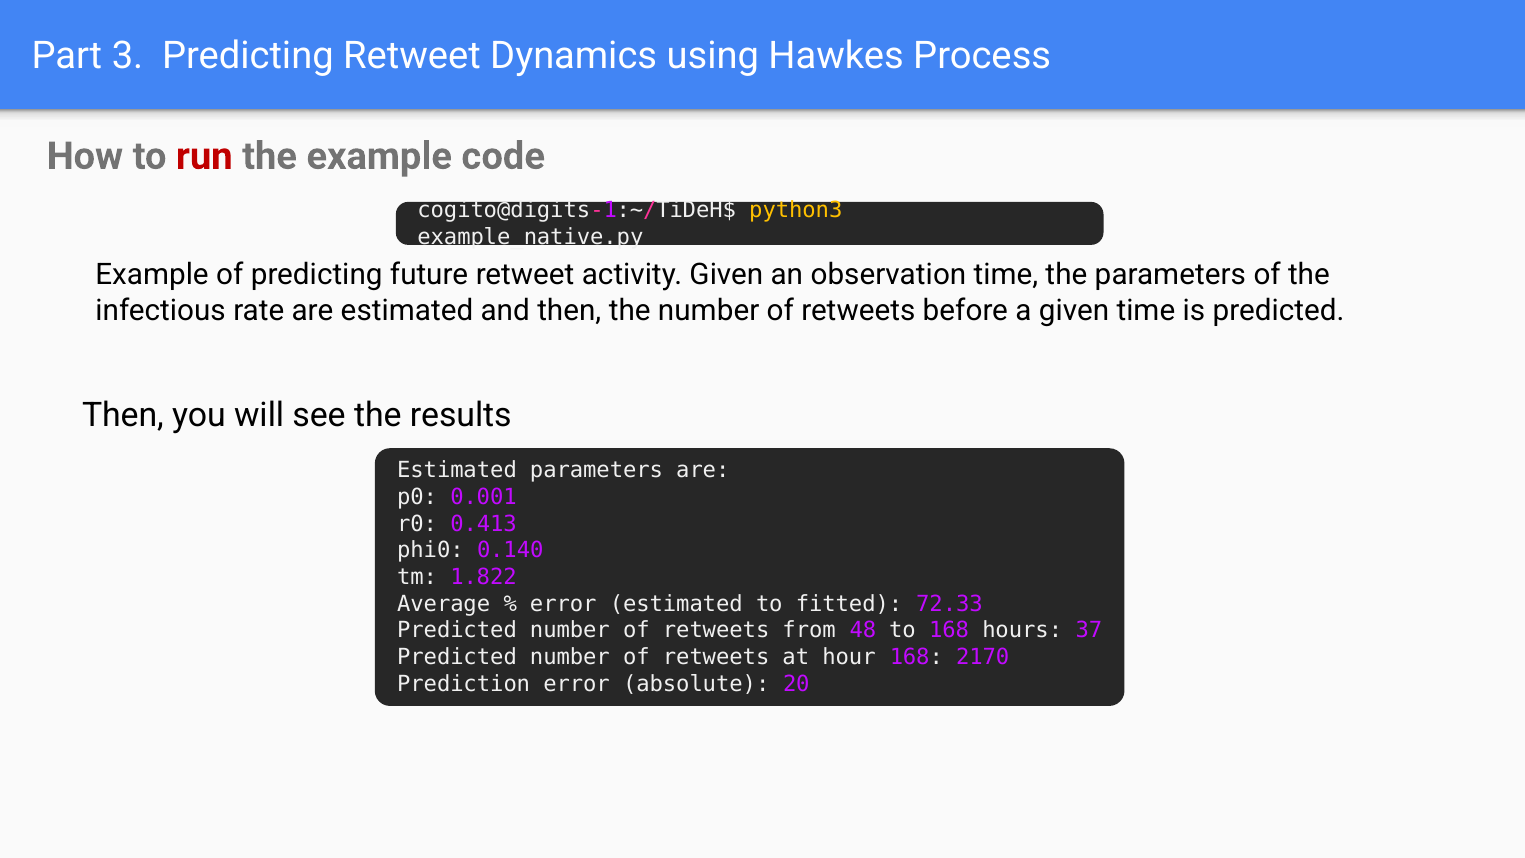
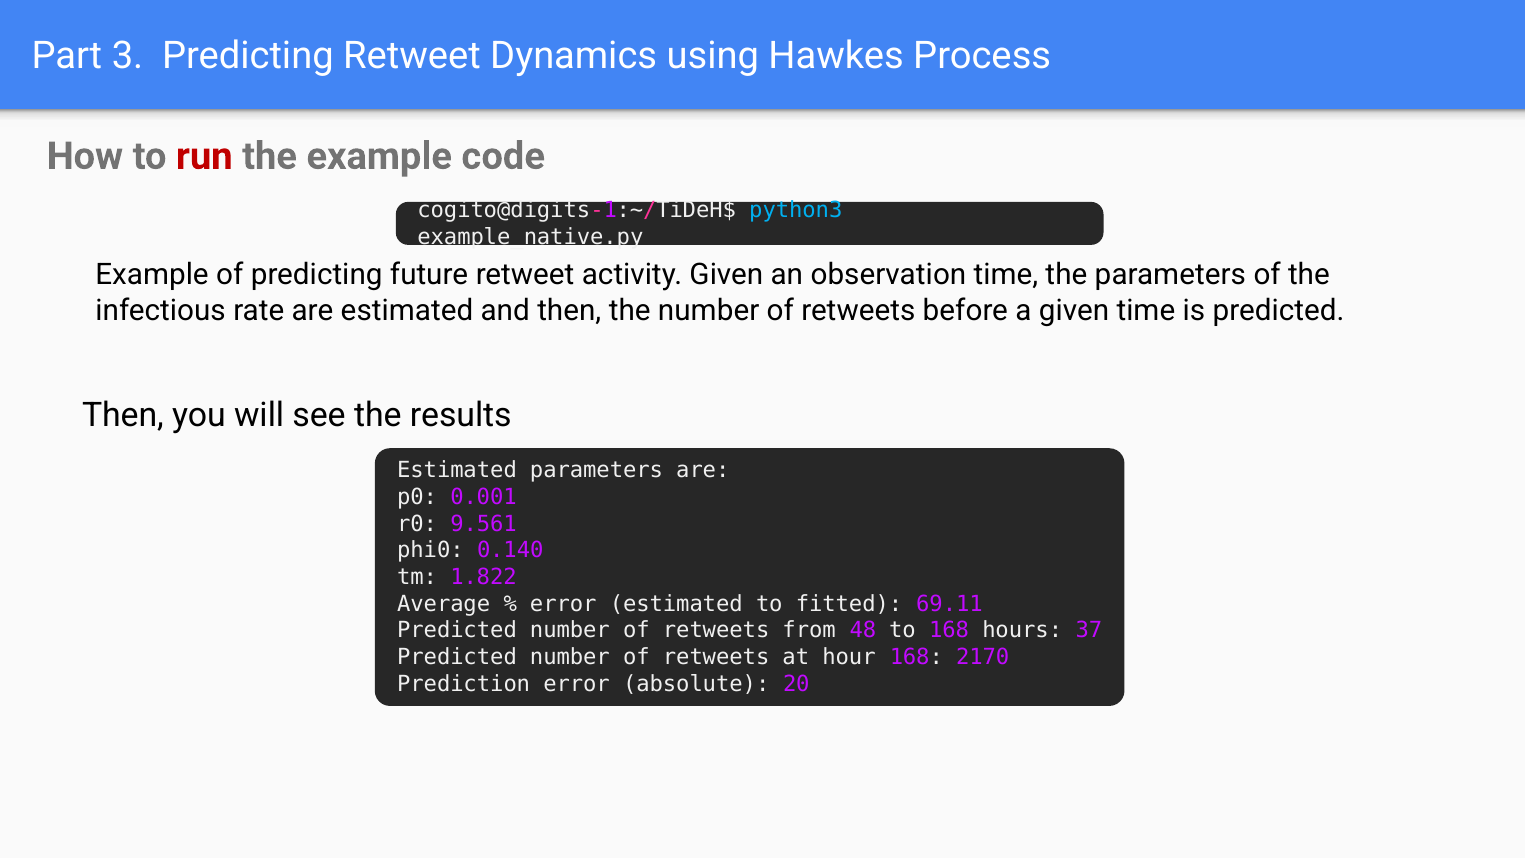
python3 colour: yellow -> light blue
0.413: 0.413 -> 9.561
72.33: 72.33 -> 69.11
